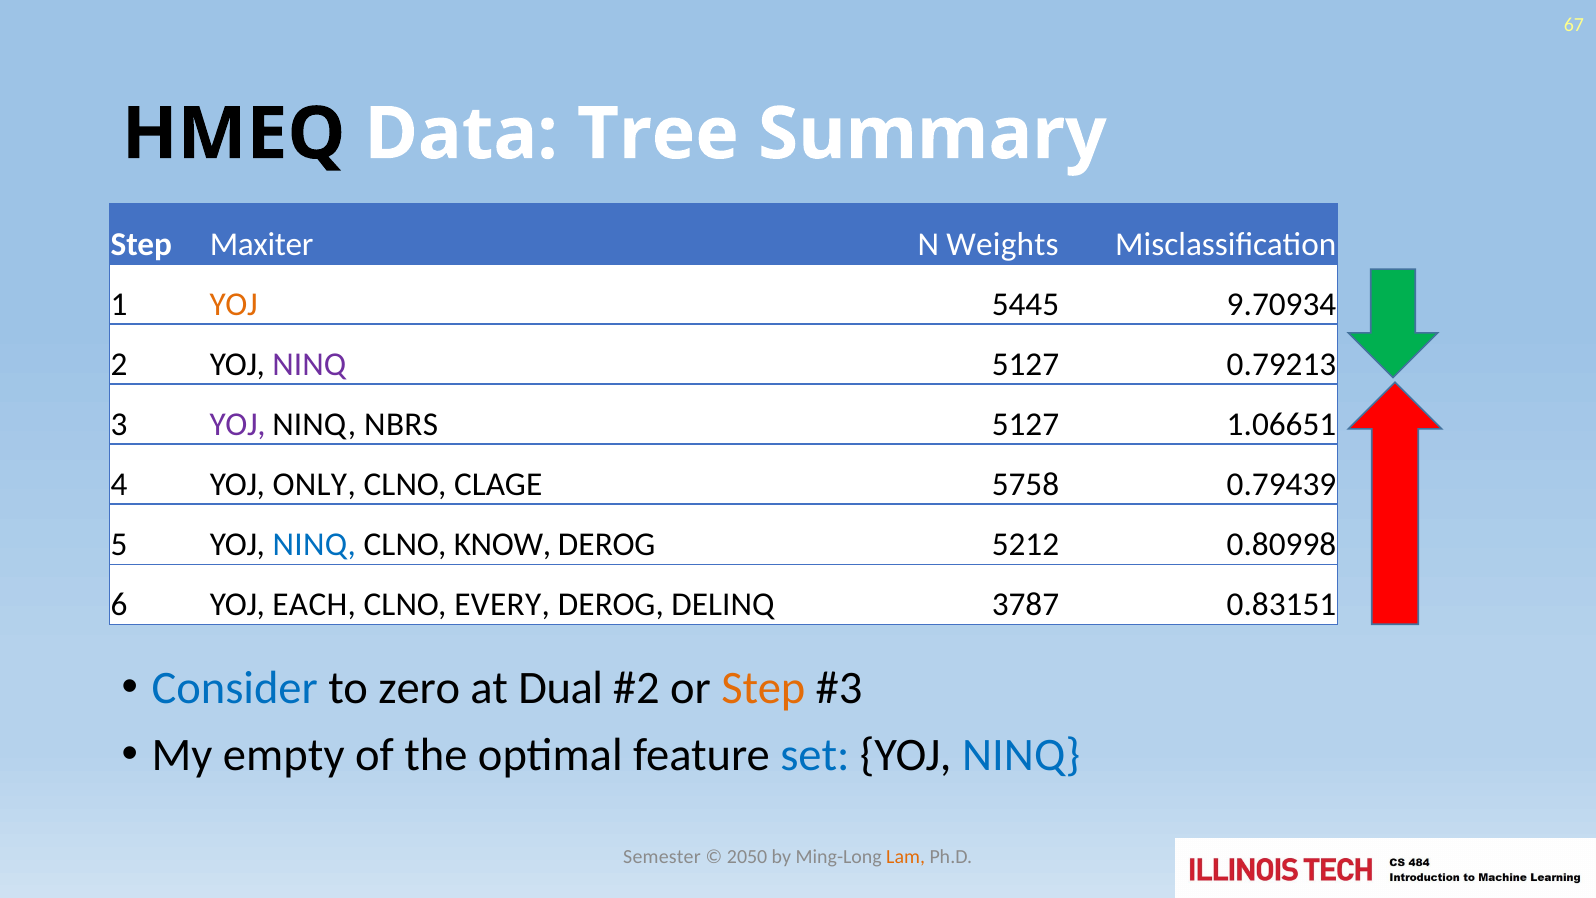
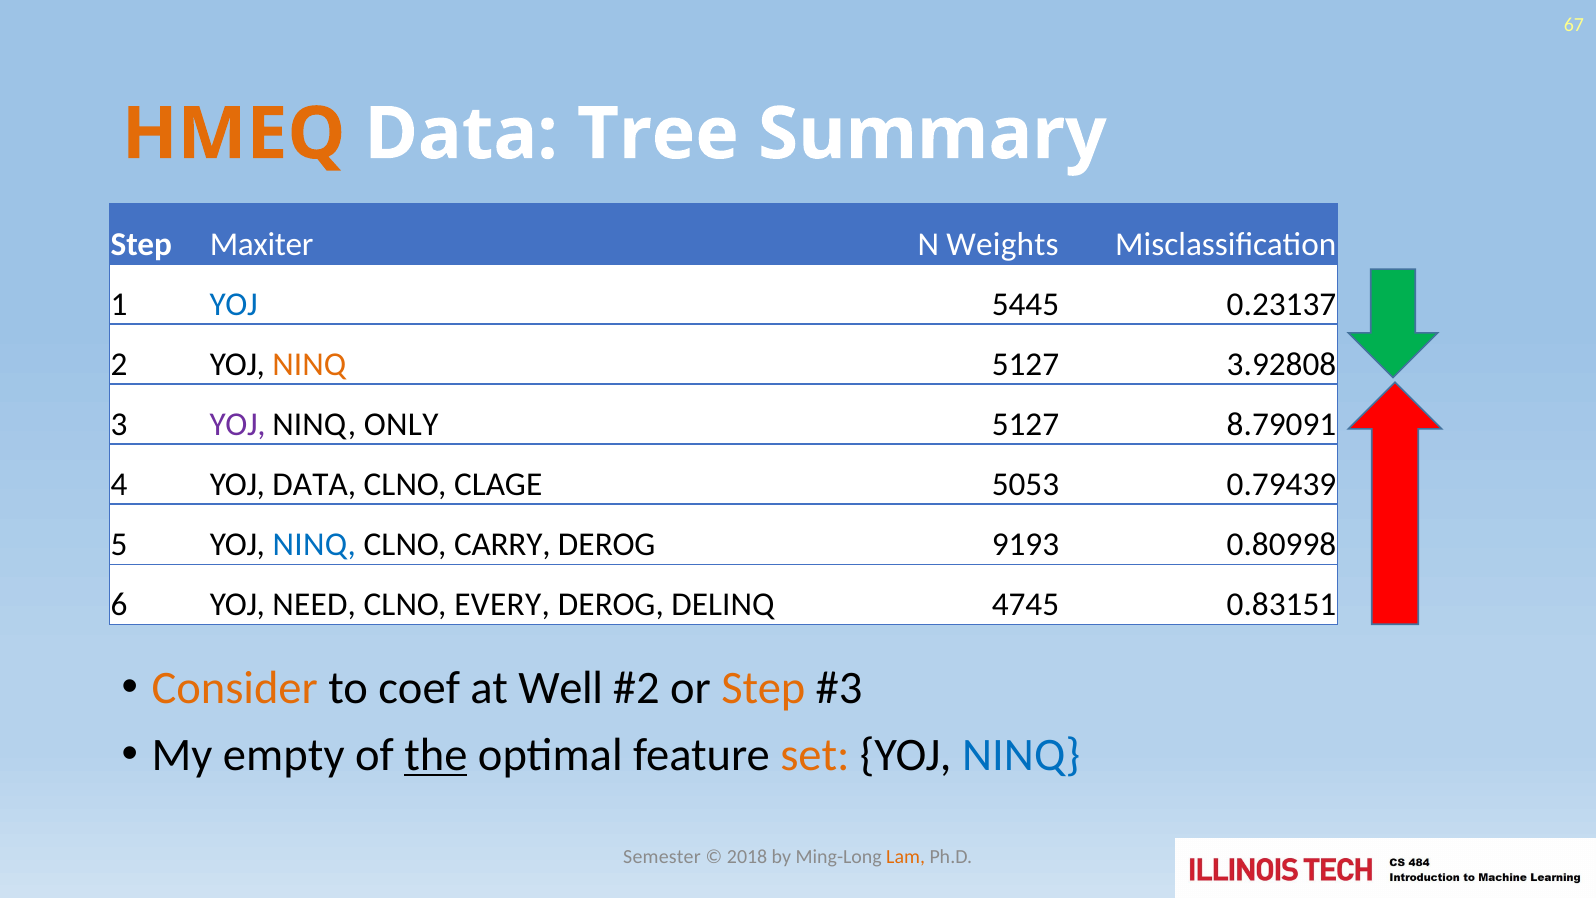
HMEQ colour: black -> orange
YOJ at (234, 304) colour: orange -> blue
9.70934: 9.70934 -> 0.23137
NINQ at (309, 364) colour: purple -> orange
0.79213: 0.79213 -> 3.92808
NBRS: NBRS -> ONLY
1.06651: 1.06651 -> 8.79091
YOJ ONLY: ONLY -> DATA
5758: 5758 -> 5053
KNOW: KNOW -> CARRY
5212: 5212 -> 9193
EACH: EACH -> NEED
3787: 3787 -> 4745
Consider colour: blue -> orange
zero: zero -> coef
Dual: Dual -> Well
the underline: none -> present
set colour: blue -> orange
2050: 2050 -> 2018
